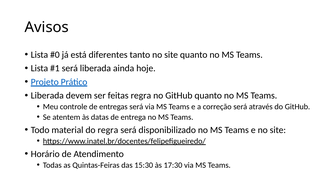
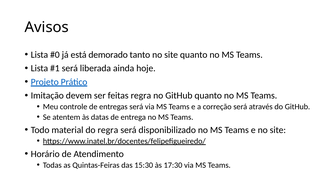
diferentes: diferentes -> demorado
Liberada at (47, 96): Liberada -> Imitação
